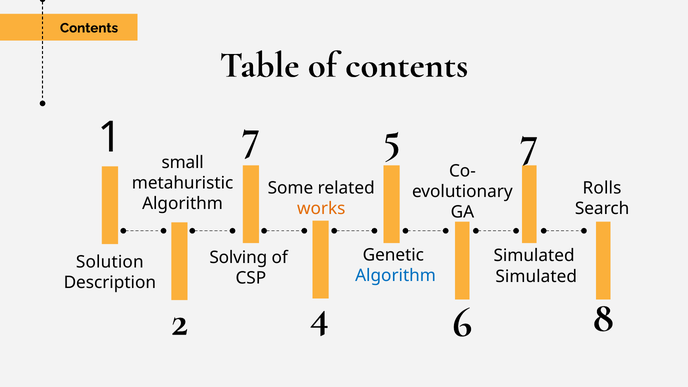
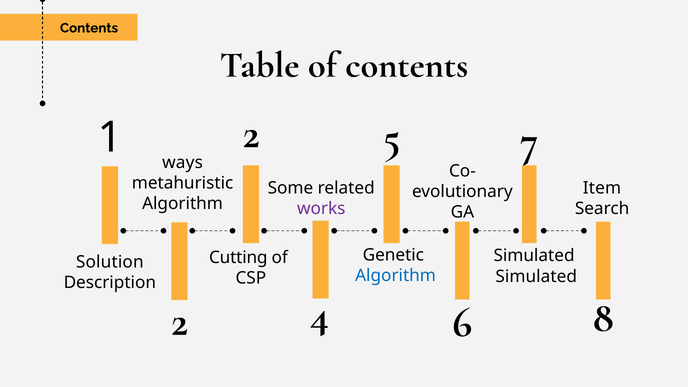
1 7: 7 -> 2
small: small -> ways
Rolls: Rolls -> Item
works colour: orange -> purple
Solving: Solving -> Cutting
